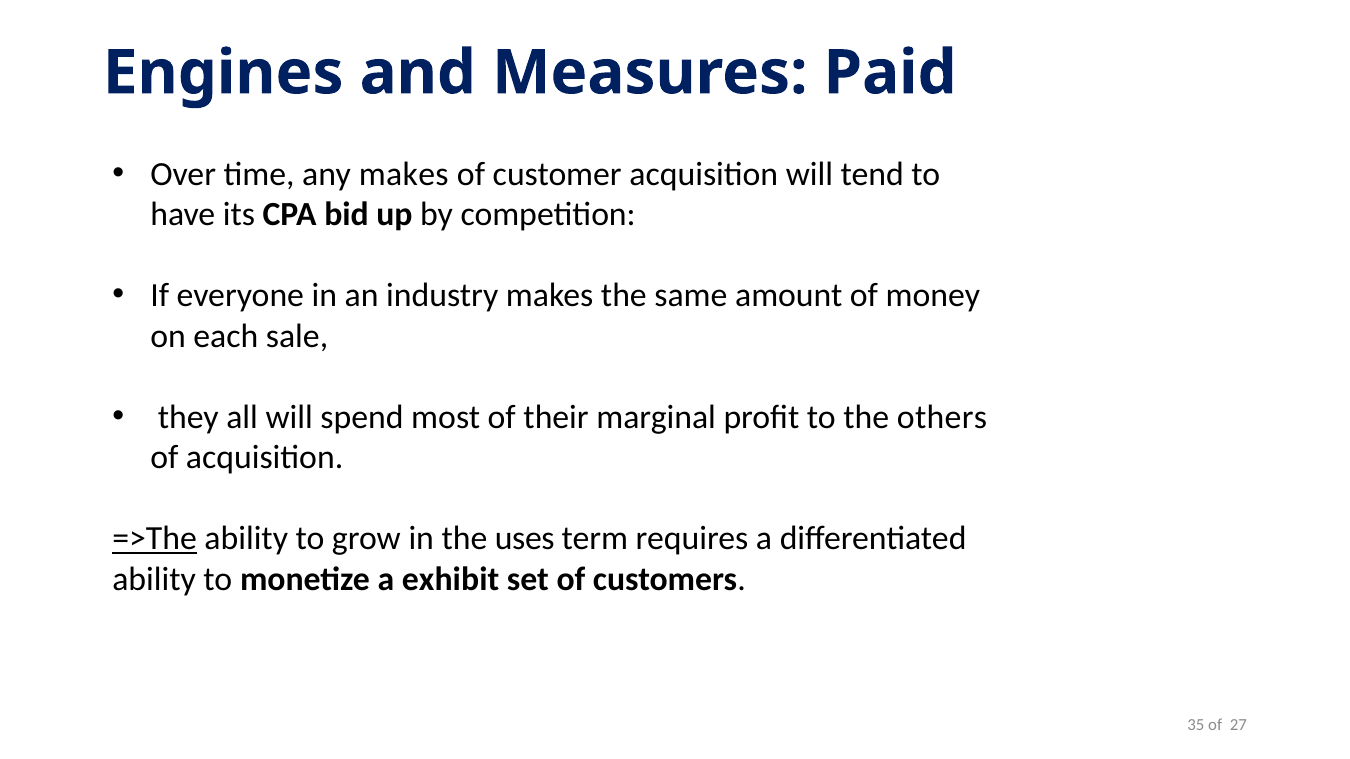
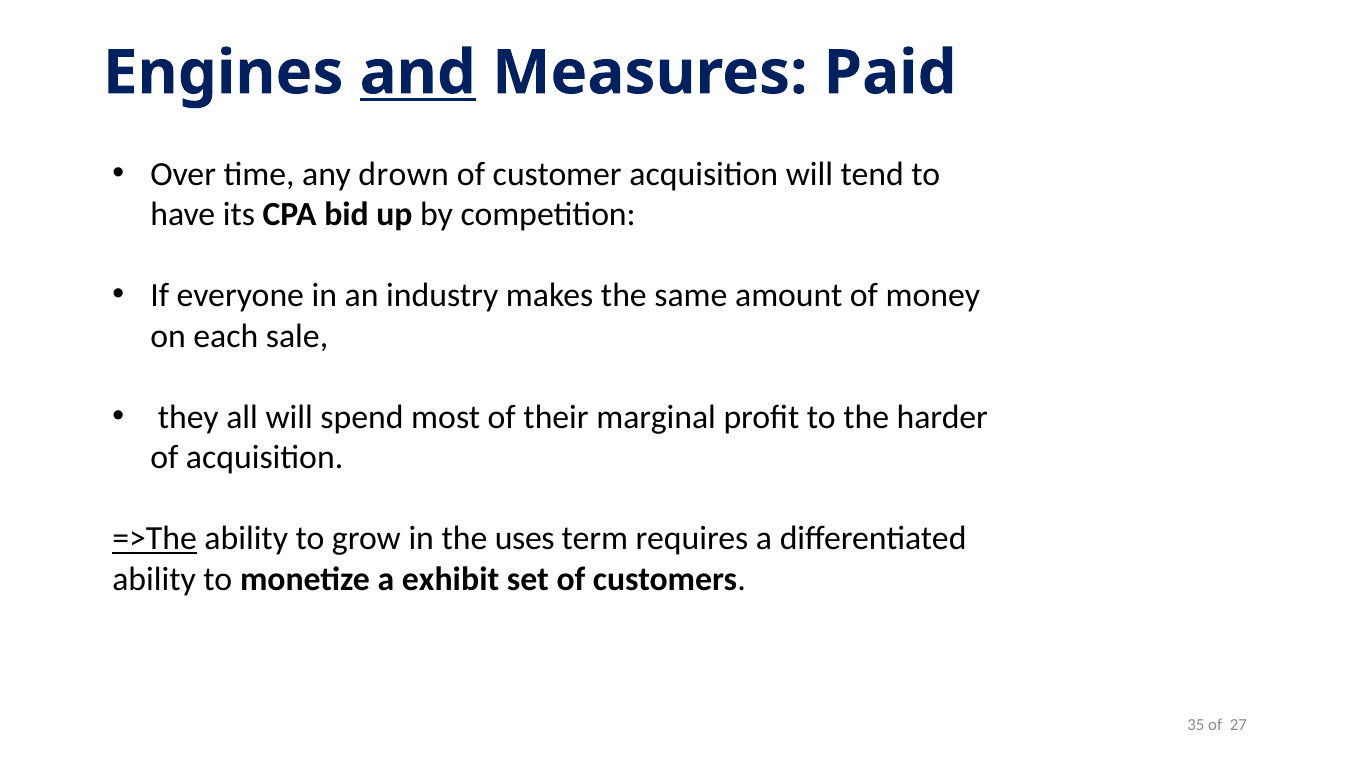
and underline: none -> present
any makes: makes -> drown
others: others -> harder
